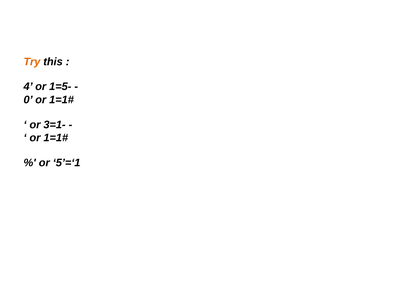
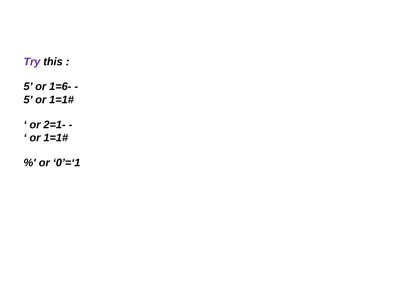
Try colour: orange -> purple
4 at (28, 87): 4 -> 5
1=5-: 1=5- -> 1=6-
0 at (28, 100): 0 -> 5
3=1-: 3=1- -> 2=1-
5’=‘1: 5’=‘1 -> 0’=‘1
